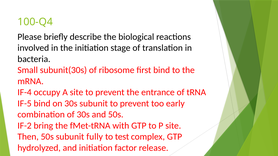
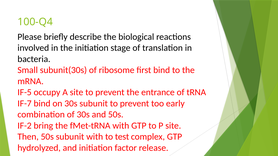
IF-4: IF-4 -> IF-5
IF-5: IF-5 -> IF-7
subunit fully: fully -> with
